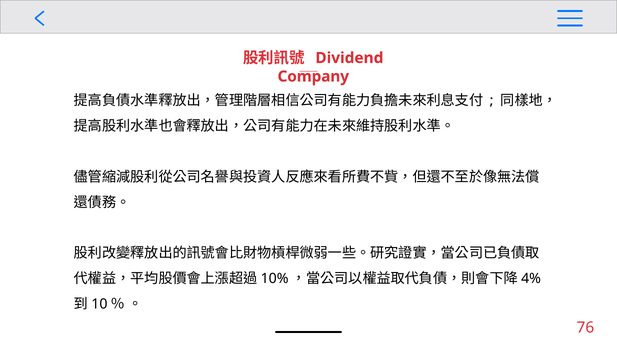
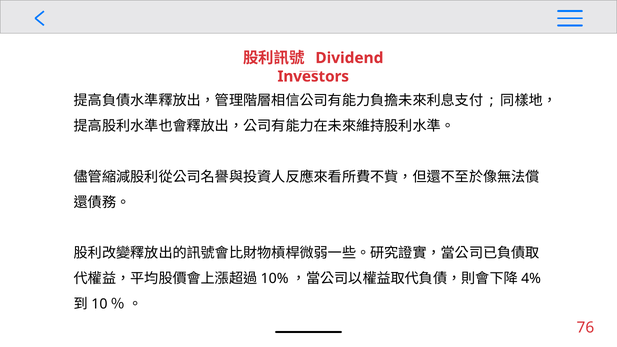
Company: Company -> Investors
